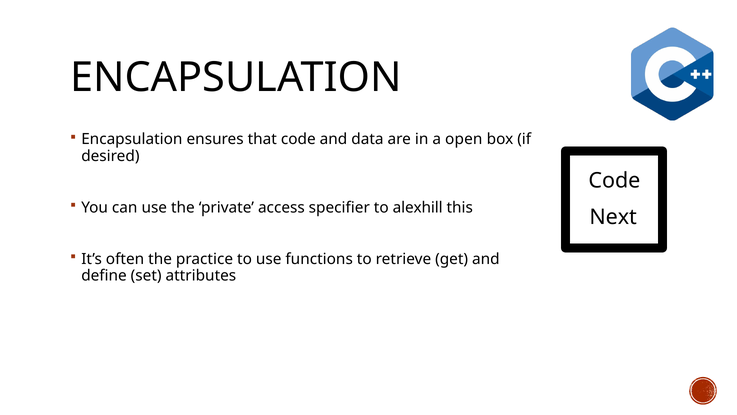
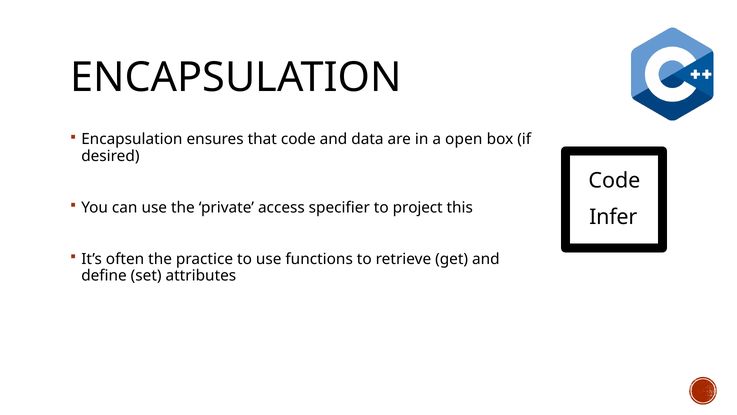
alexhill: alexhill -> project
Next: Next -> Infer
